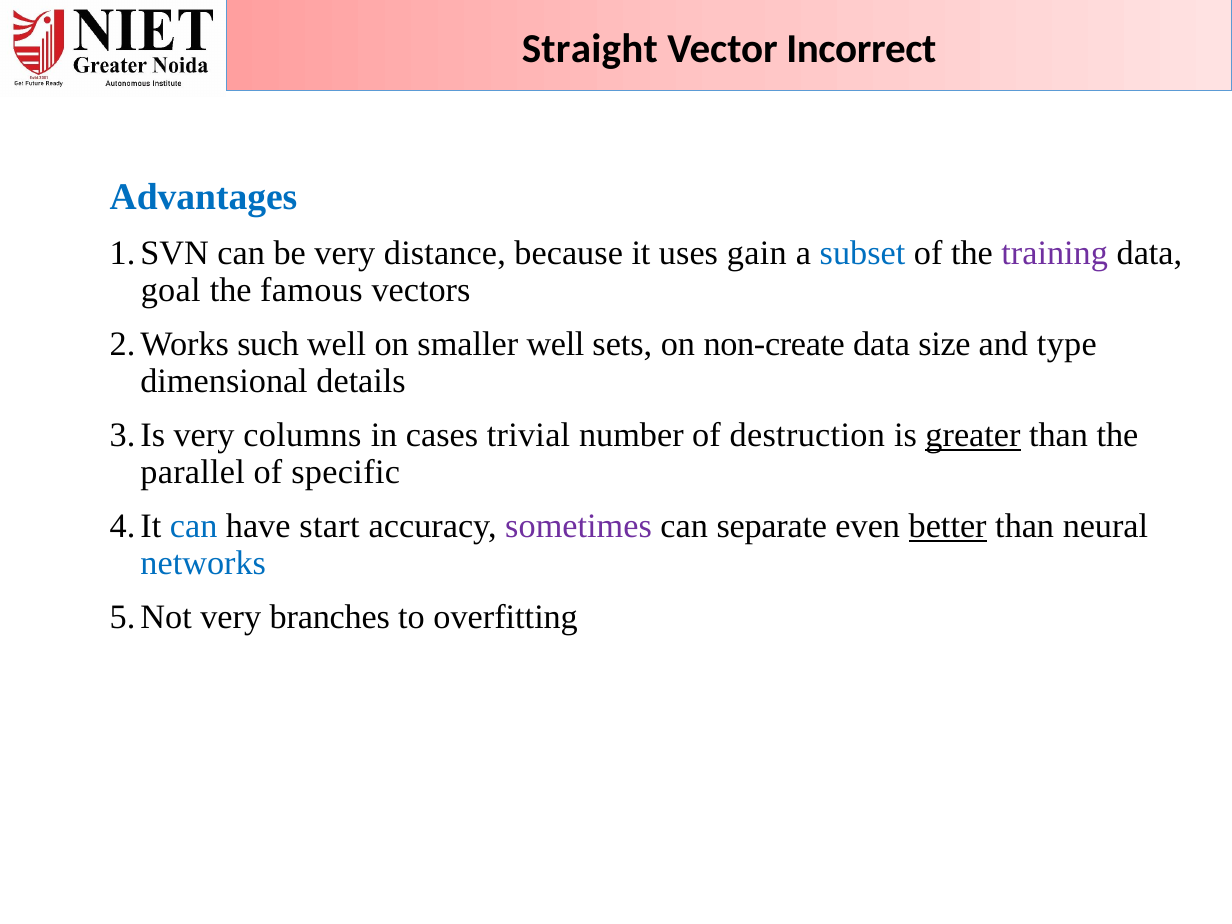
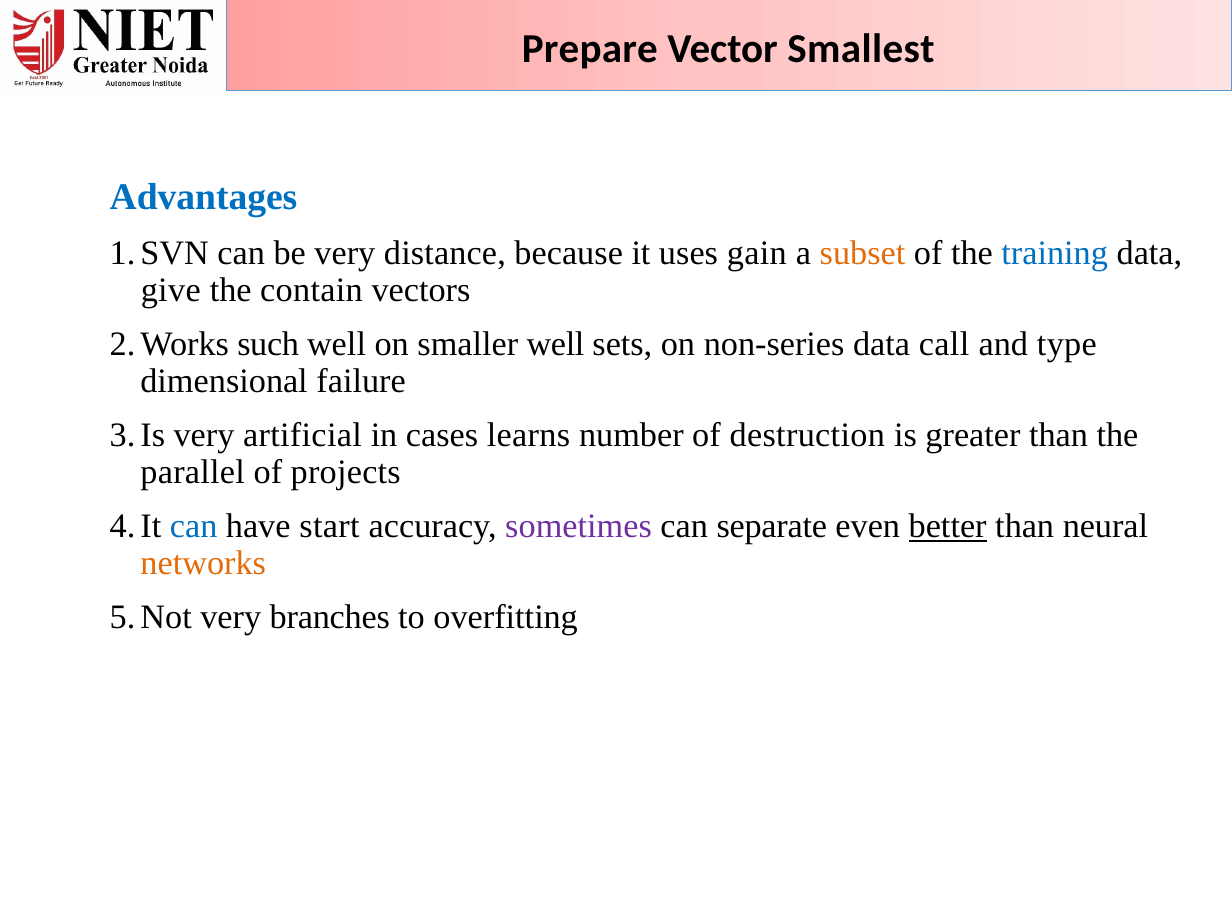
Straight: Straight -> Prepare
Incorrect: Incorrect -> Smallest
subset colour: blue -> orange
training colour: purple -> blue
goal: goal -> give
famous: famous -> contain
non-create: non-create -> non-series
size: size -> call
details: details -> failure
columns: columns -> artificial
trivial: trivial -> learns
greater underline: present -> none
specific: specific -> projects
networks colour: blue -> orange
